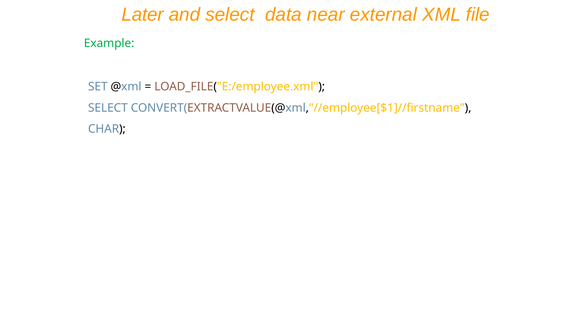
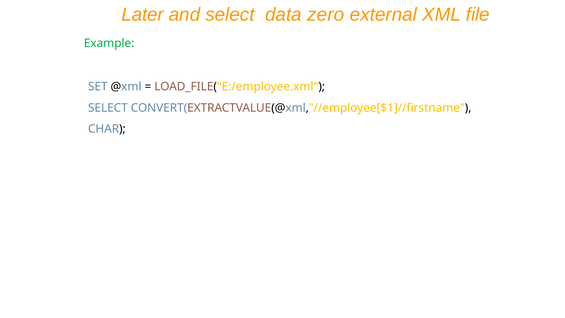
near: near -> zero
